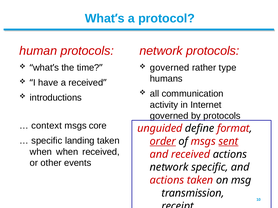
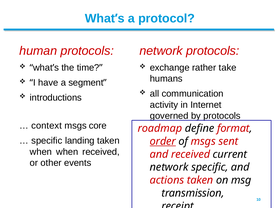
governed at (170, 68): governed -> exchange
type: type -> take
a received: received -> segment
unguided: unguided -> roadmap
sent underline: present -> none
received actions: actions -> current
